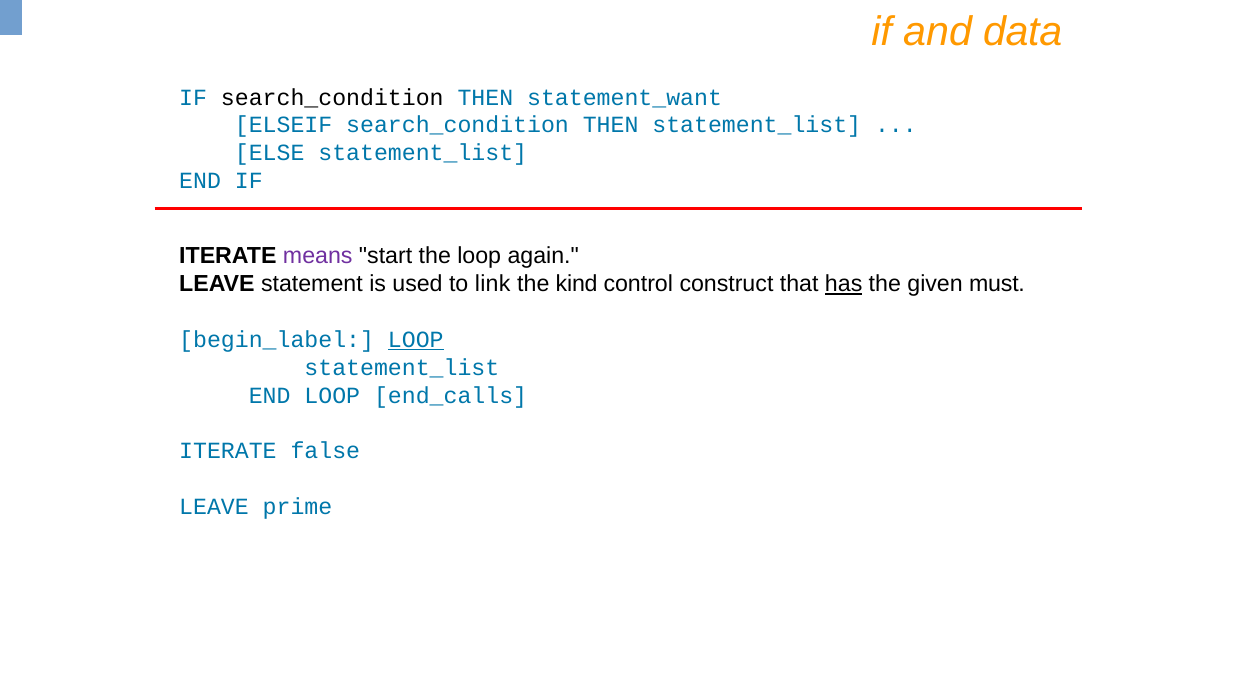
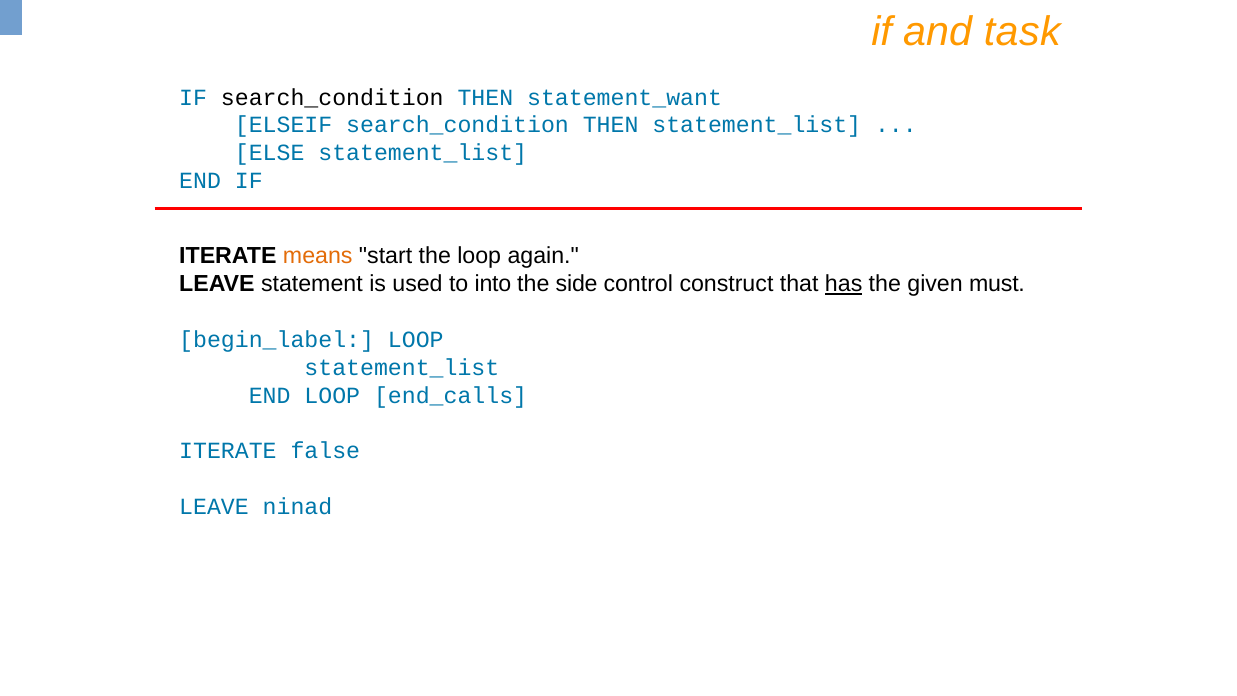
data: data -> task
means colour: purple -> orange
link: link -> into
kind: kind -> side
LOOP at (416, 340) underline: present -> none
prime: prime -> ninad
